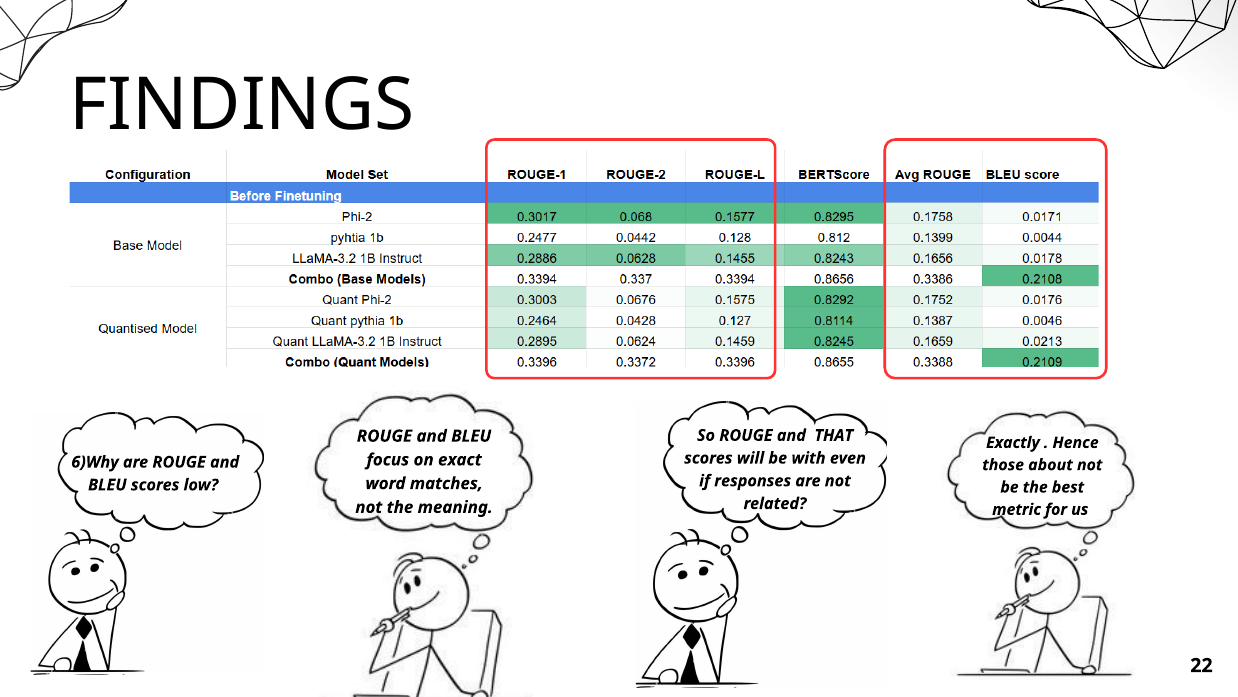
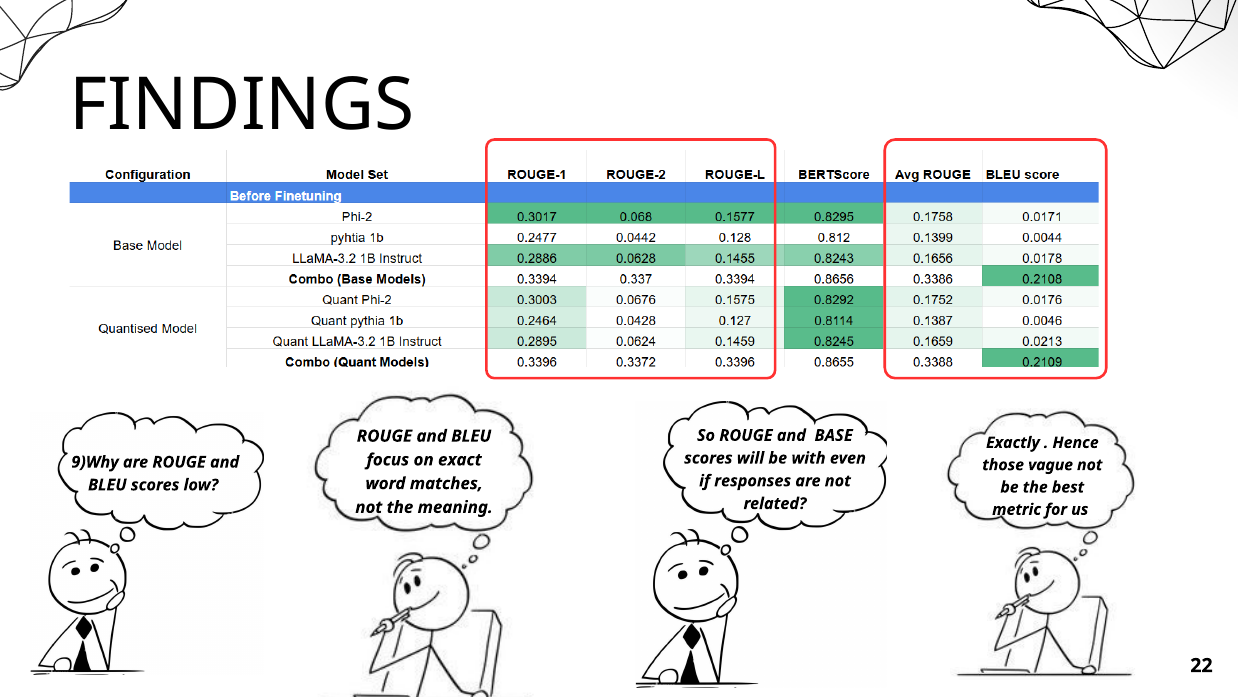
THAT: THAT -> BASE
6)Why: 6)Why -> 9)Why
about: about -> vague
